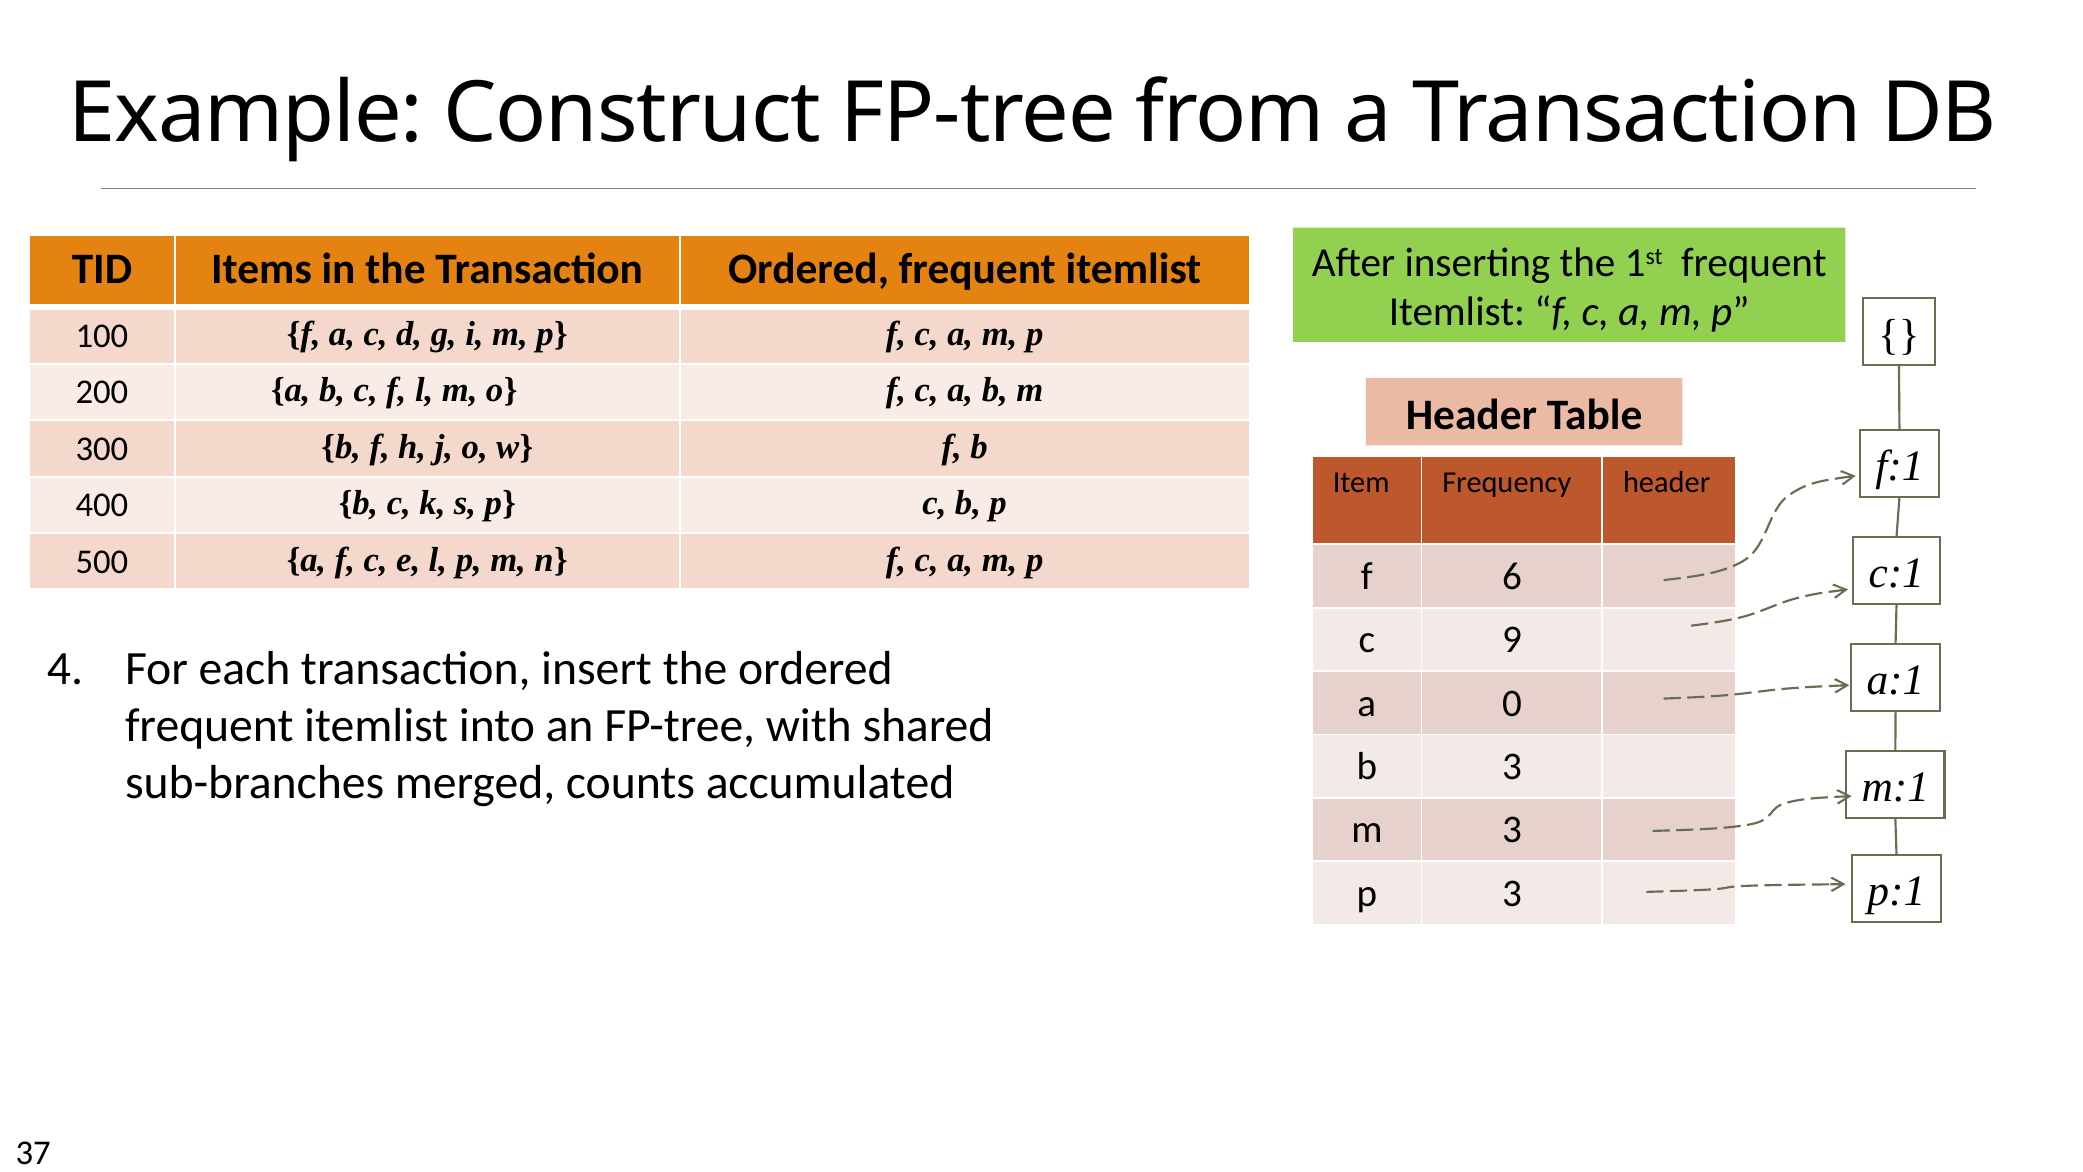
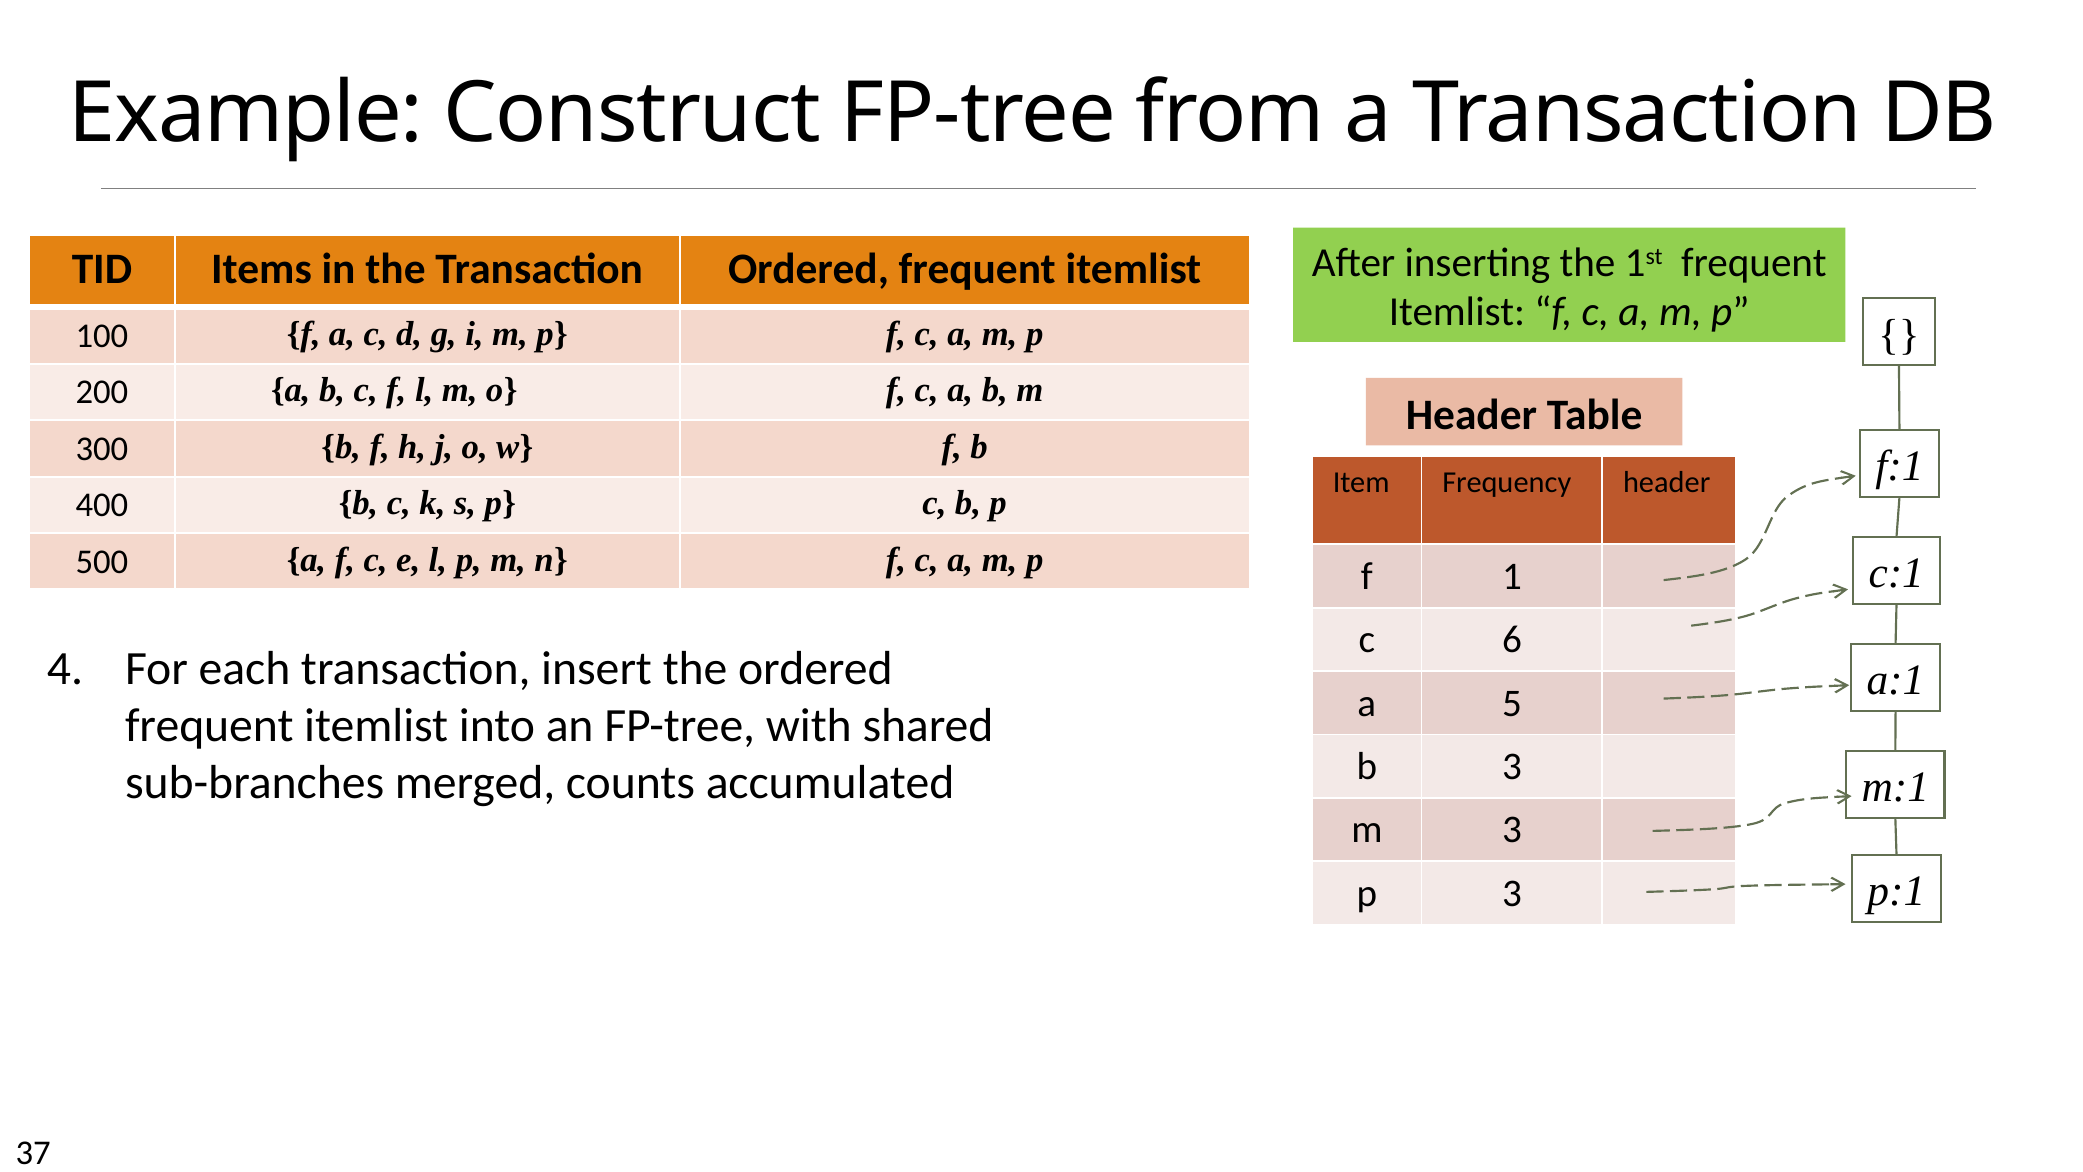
6: 6 -> 1
9: 9 -> 6
0: 0 -> 5
